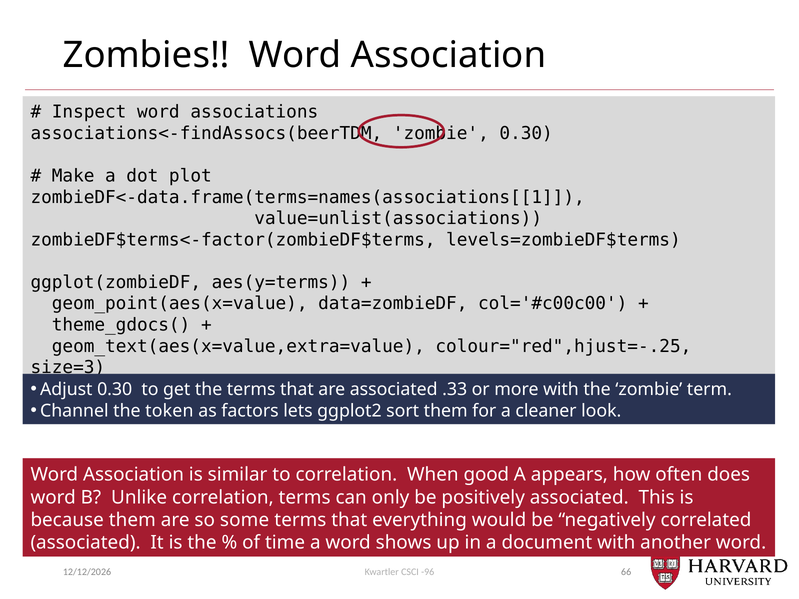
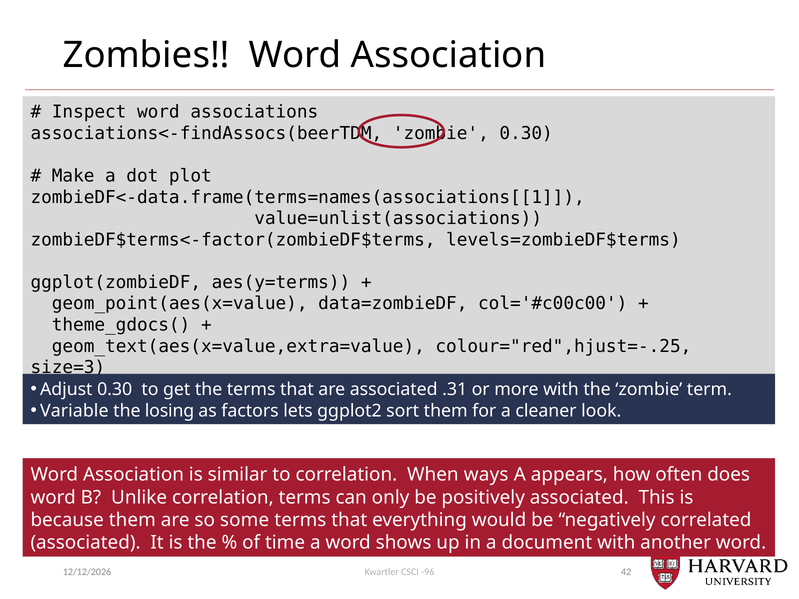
.33: .33 -> .31
Channel: Channel -> Variable
token: token -> losing
good: good -> ways
66: 66 -> 42
